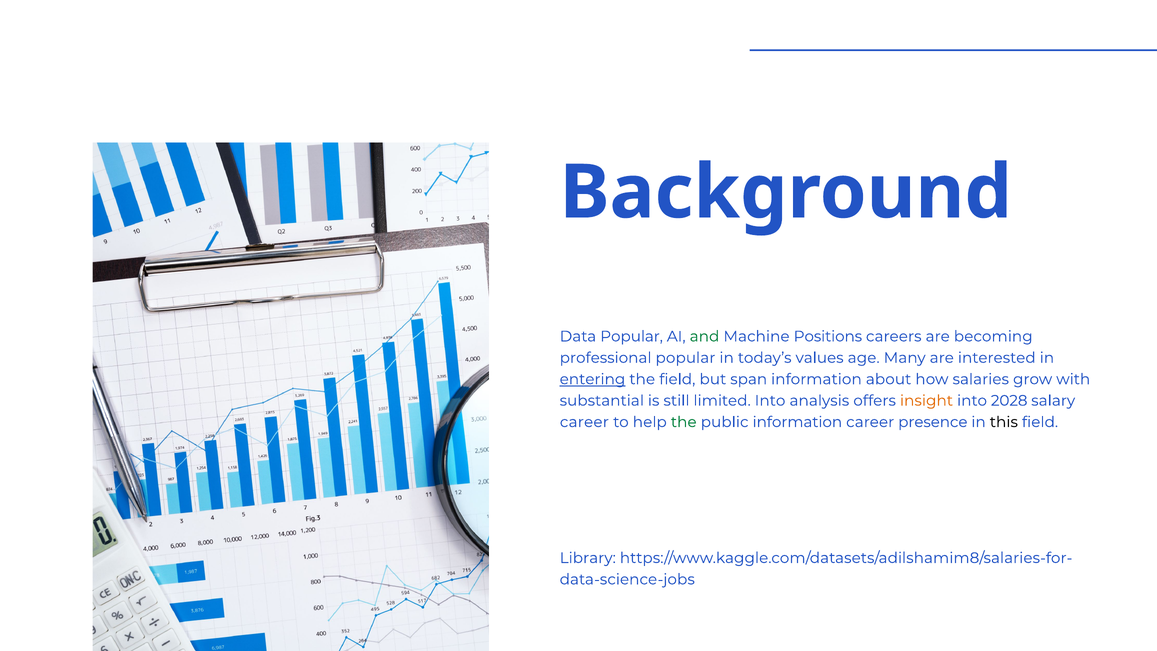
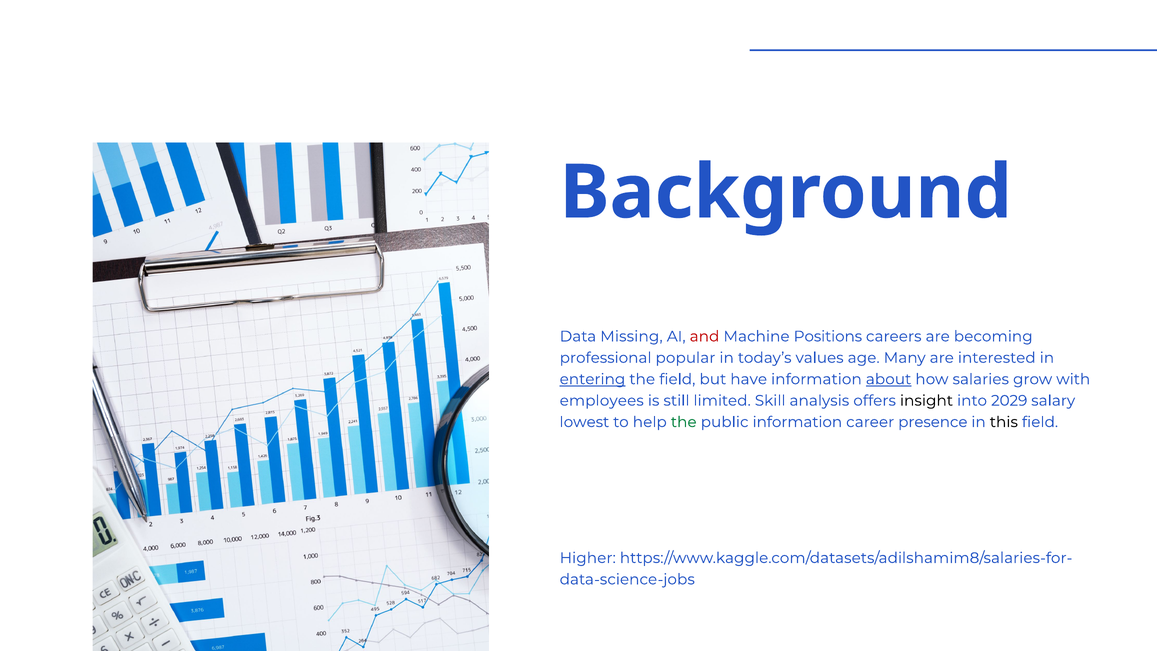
Data Popular: Popular -> Missing
and colour: green -> red
span: span -> have
about underline: none -> present
substantial: substantial -> employees
limited Into: Into -> Skill
insight colour: orange -> black
2028: 2028 -> 2029
career at (584, 422): career -> lowest
Library: Library -> Higher
